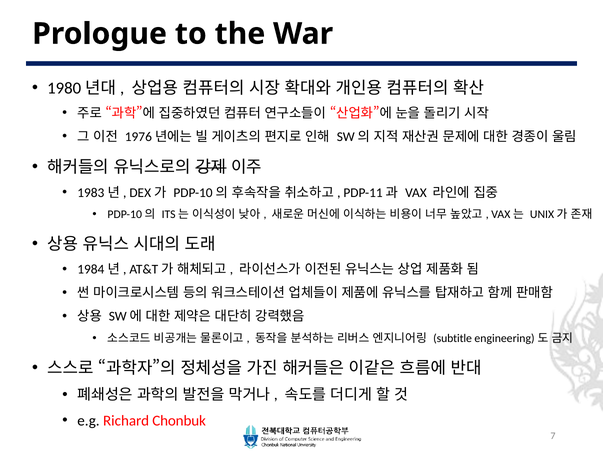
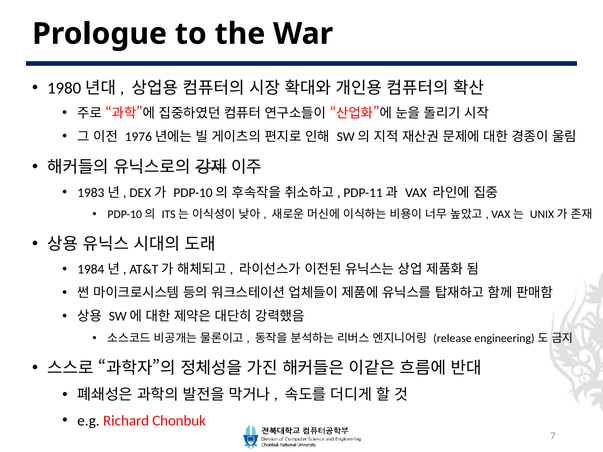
subtitle: subtitle -> release
